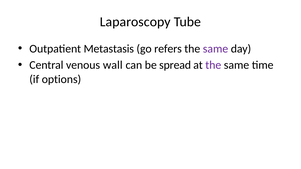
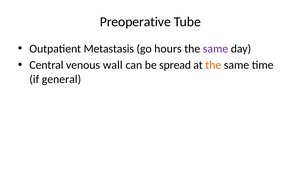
Laparoscopy: Laparoscopy -> Preoperative
refers: refers -> hours
the at (213, 65) colour: purple -> orange
options: options -> general
